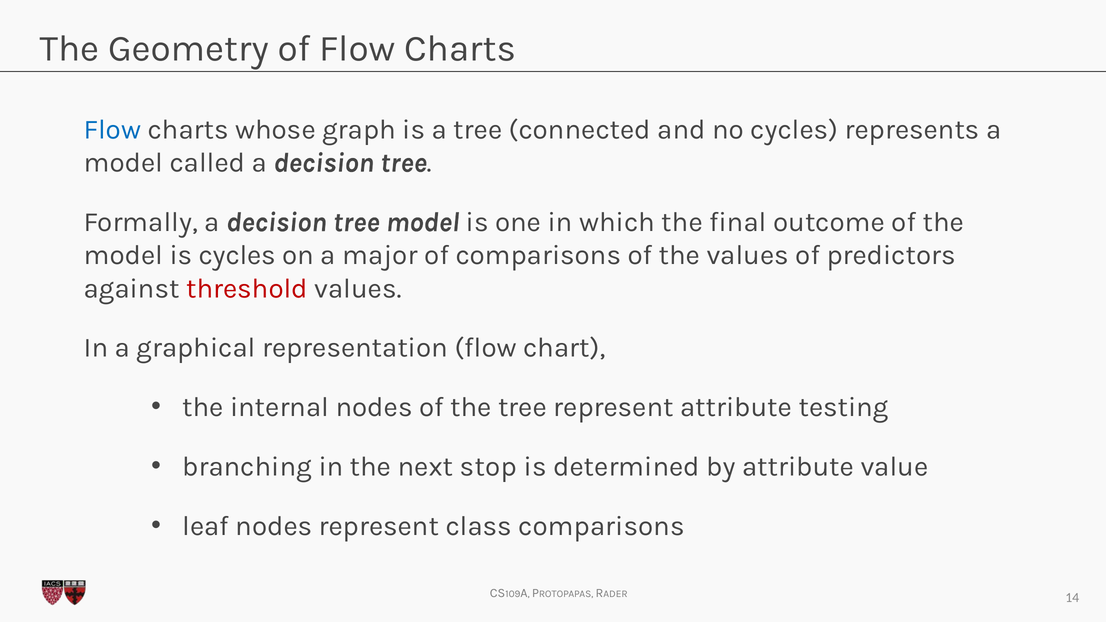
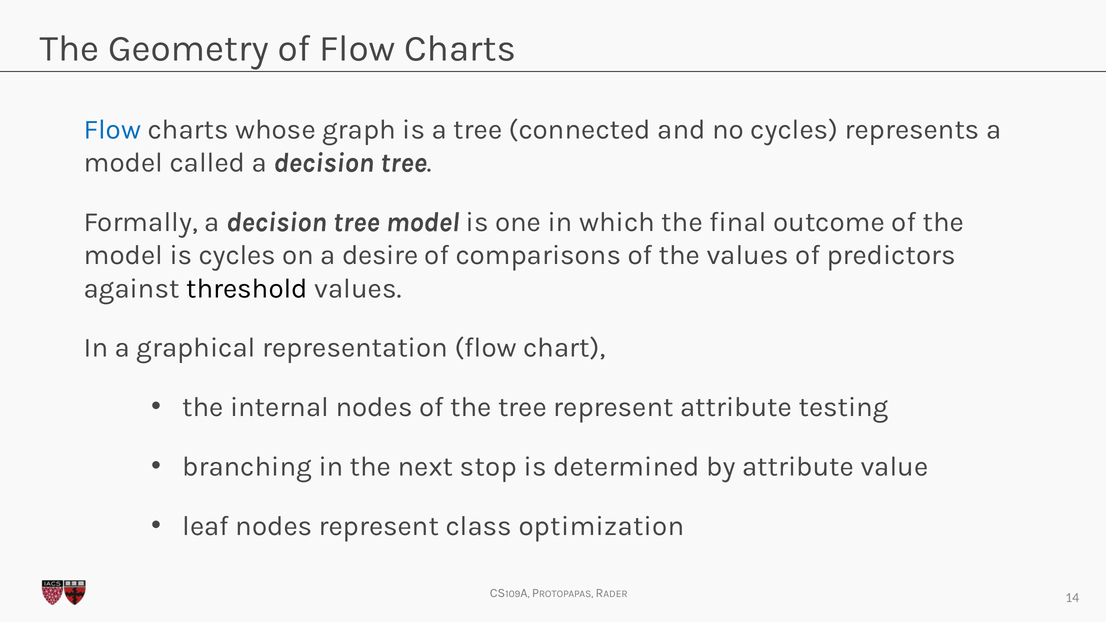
major: major -> desire
threshold colour: red -> black
class comparisons: comparisons -> optimization
